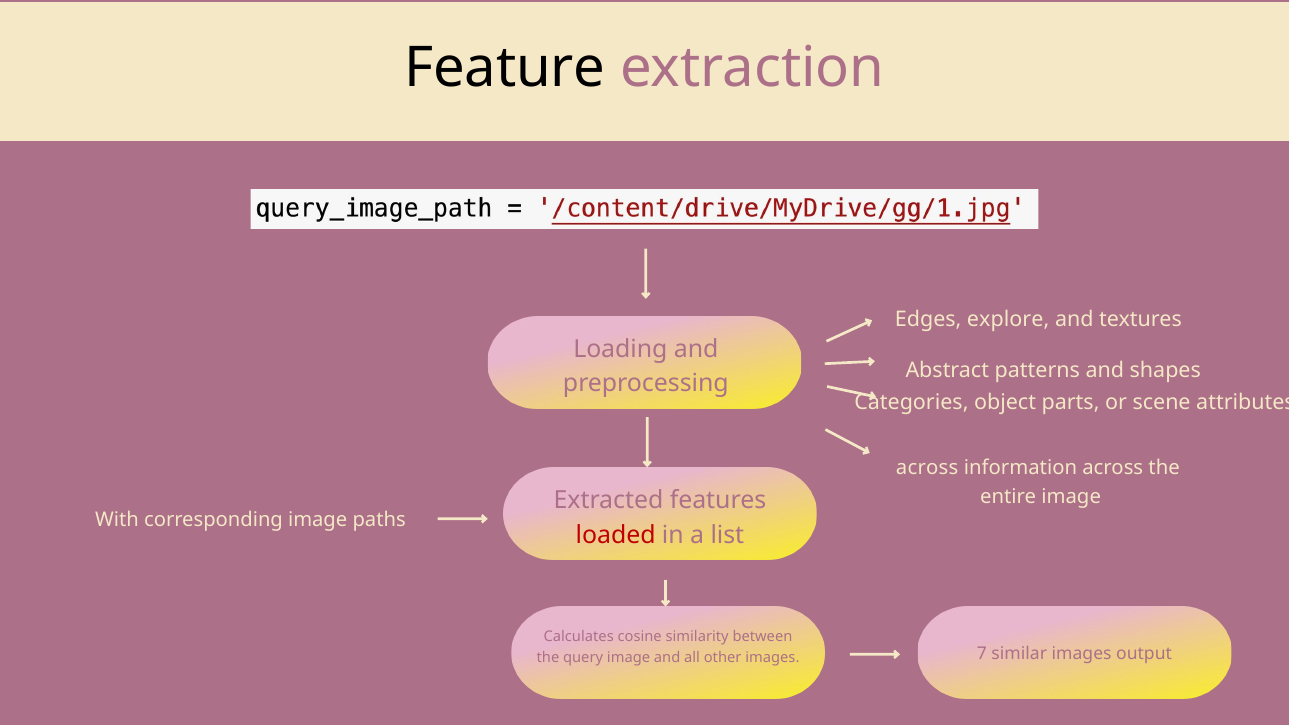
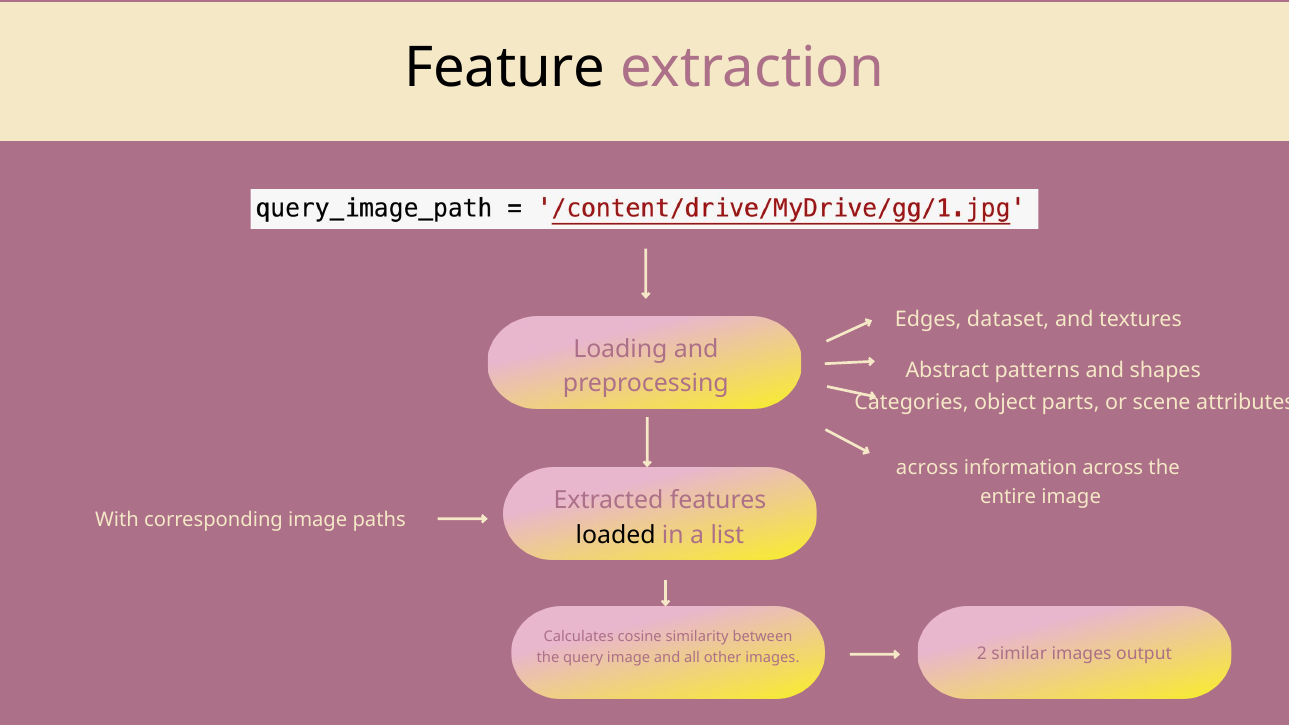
explore: explore -> dataset
loaded colour: red -> black
7: 7 -> 2
